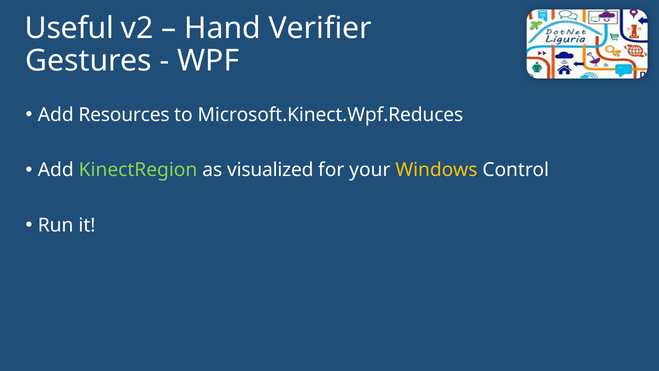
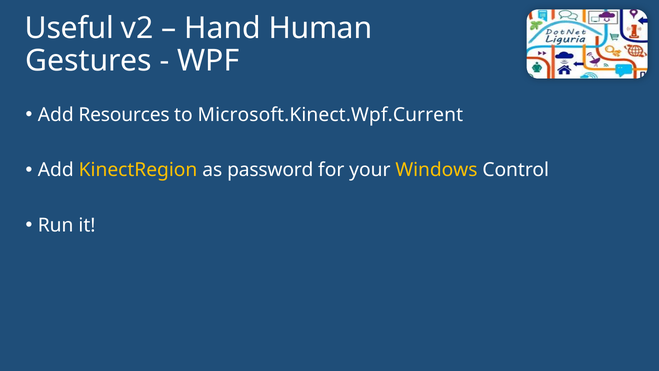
Verifier: Verifier -> Human
Microsoft.Kinect.Wpf.Reduces: Microsoft.Kinect.Wpf.Reduces -> Microsoft.Kinect.Wpf.Current
KinectRegion colour: light green -> yellow
visualized: visualized -> password
